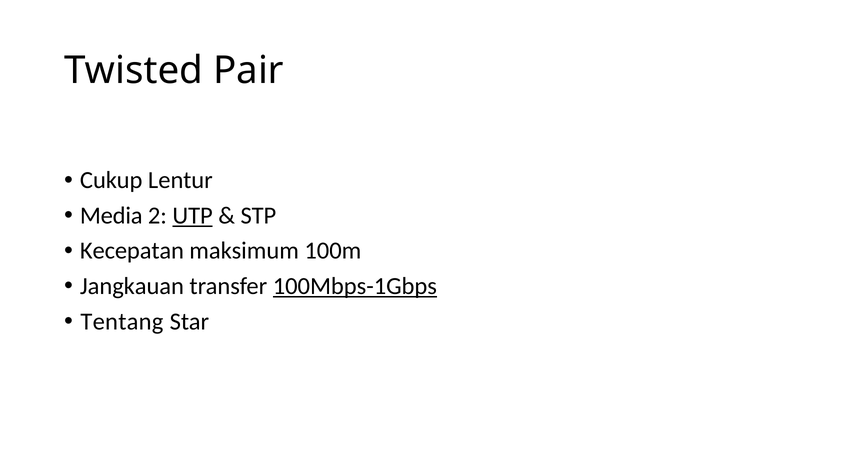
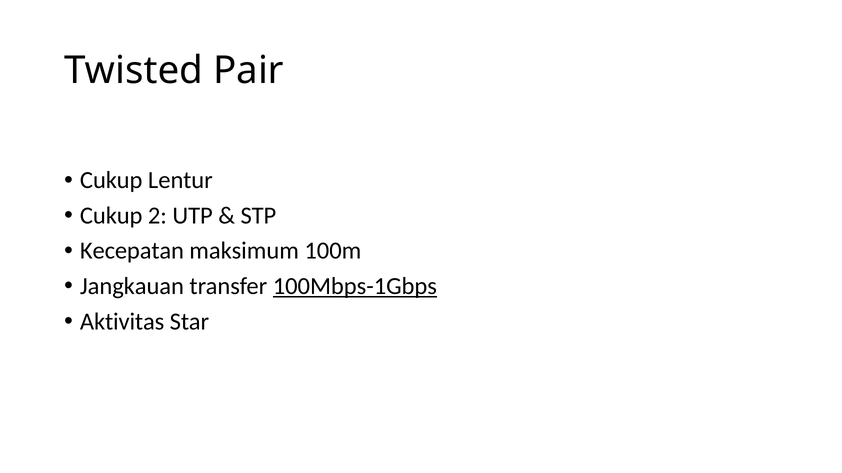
Media at (111, 216): Media -> Cukup
UTP underline: present -> none
Tentang: Tentang -> Aktivitas
